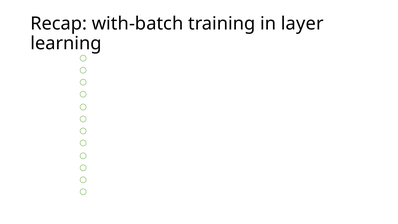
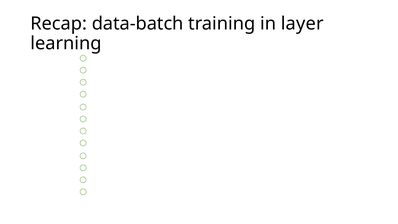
with-batch: with-batch -> data-batch
